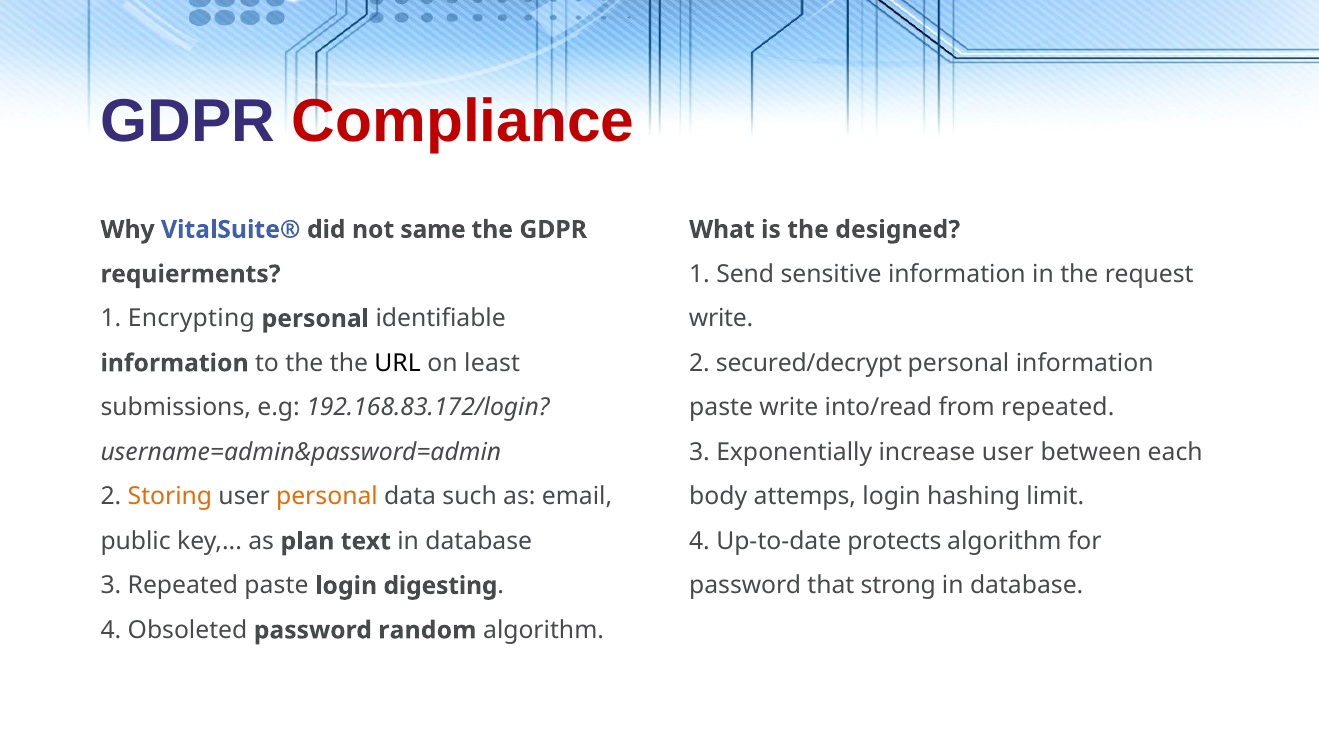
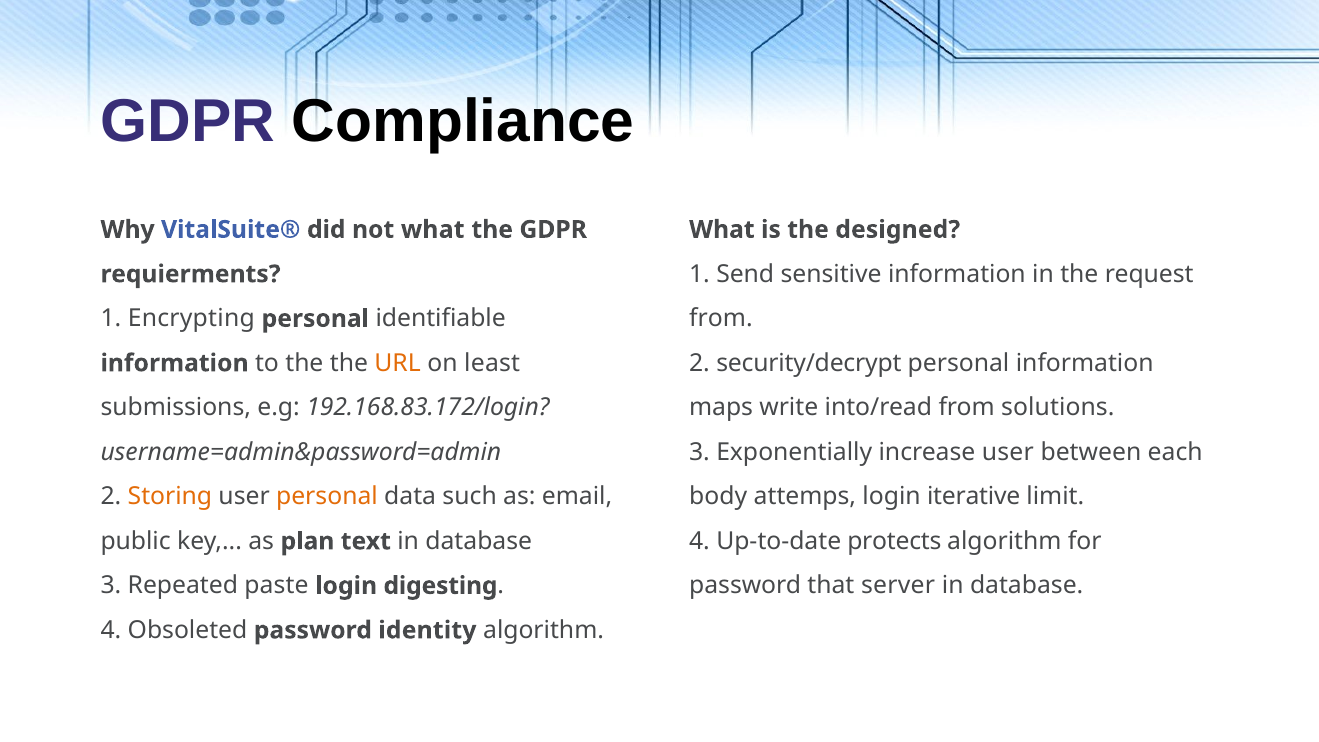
Compliance colour: red -> black
not same: same -> what
write at (721, 319): write -> from
secured/decrypt: secured/decrypt -> security/decrypt
URL colour: black -> orange
paste at (721, 408): paste -> maps
from repeated: repeated -> solutions
hashing: hashing -> iterative
strong: strong -> server
random: random -> identity
